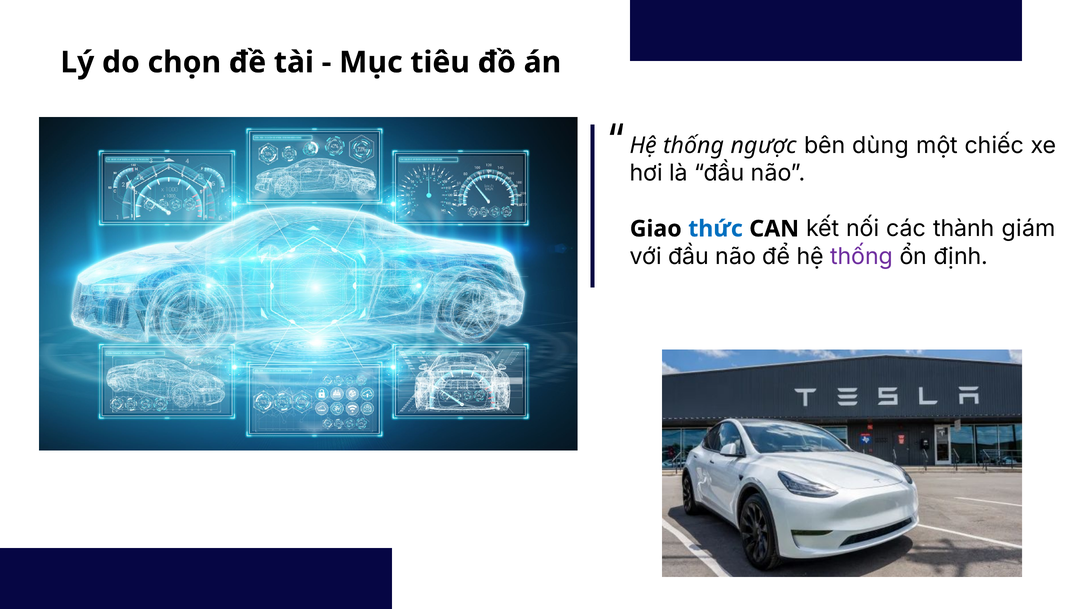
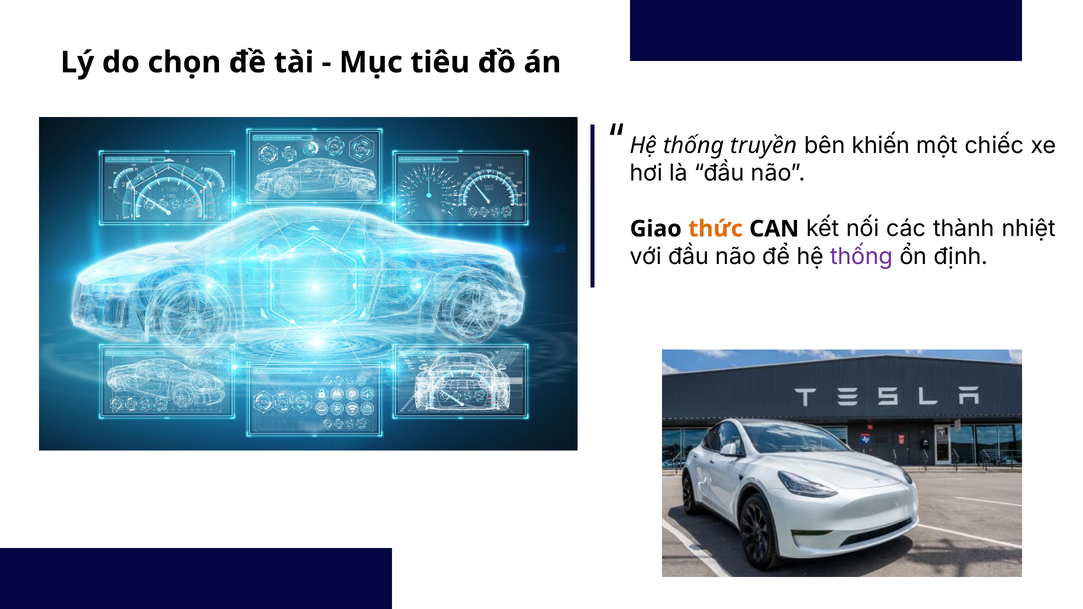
ngược: ngược -> truyền
dùng: dùng -> khiến
thức colour: blue -> orange
giám: giám -> nhiệt
